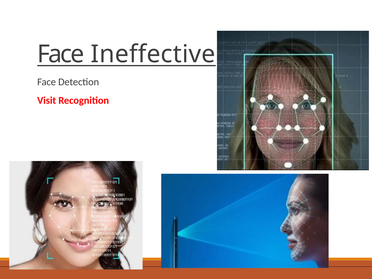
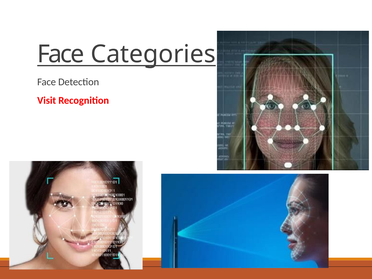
Ineffective: Ineffective -> Categories
